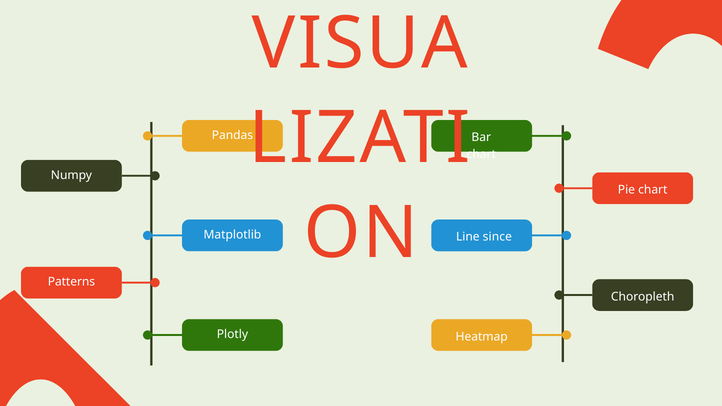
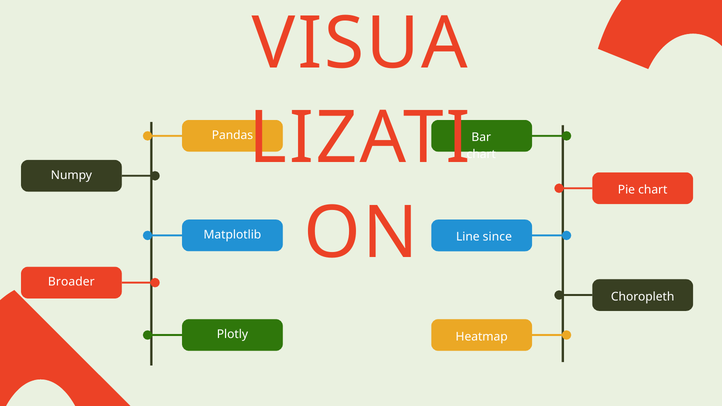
Patterns: Patterns -> Broader
